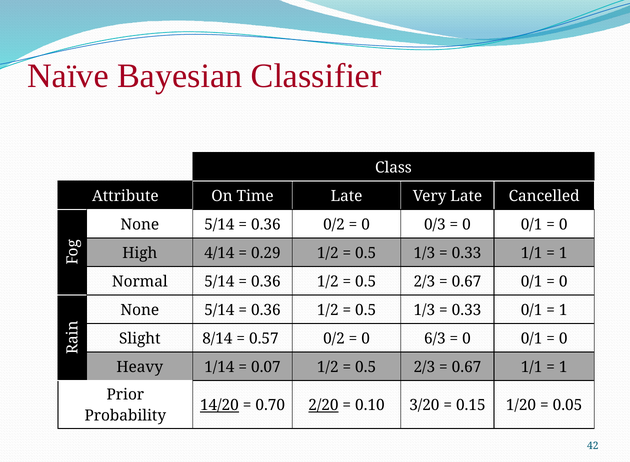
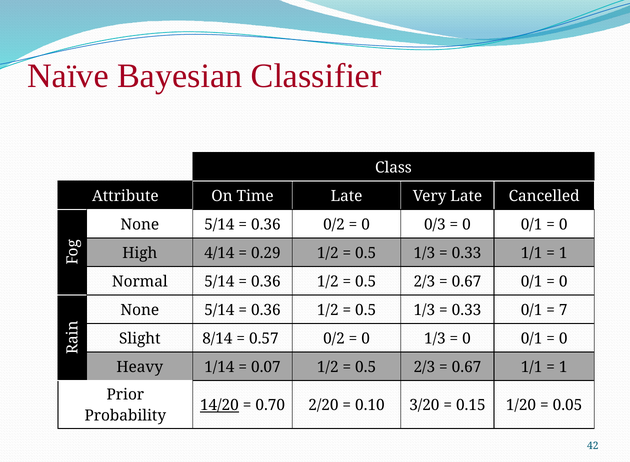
1 at (563, 310): 1 -> 7
0 6/3: 6/3 -> 1/3
2/20 underline: present -> none
